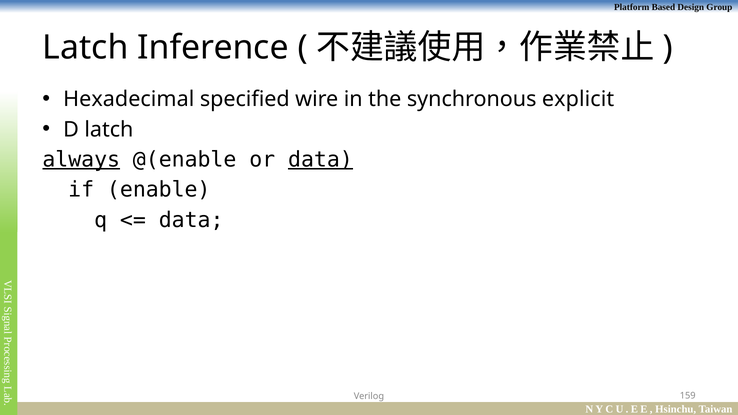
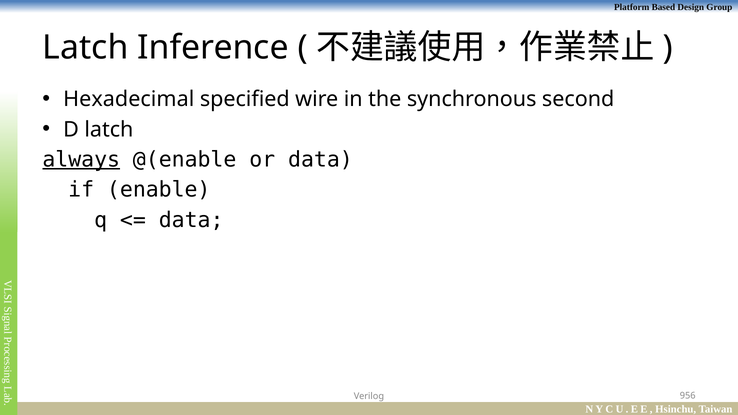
explicit: explicit -> second
data at (320, 160) underline: present -> none
159: 159 -> 956
